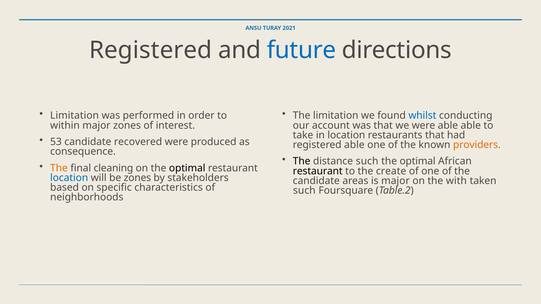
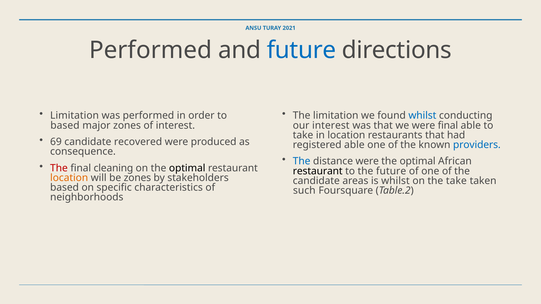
Registered at (151, 50): Registered -> Performed
within at (65, 125): within -> based
our account: account -> interest
were able: able -> final
53: 53 -> 69
providers colour: orange -> blue
The at (302, 161) colour: black -> blue
distance such: such -> were
The at (59, 168) colour: orange -> red
the create: create -> future
location at (69, 178) colour: blue -> orange
is major: major -> whilst
the with: with -> take
